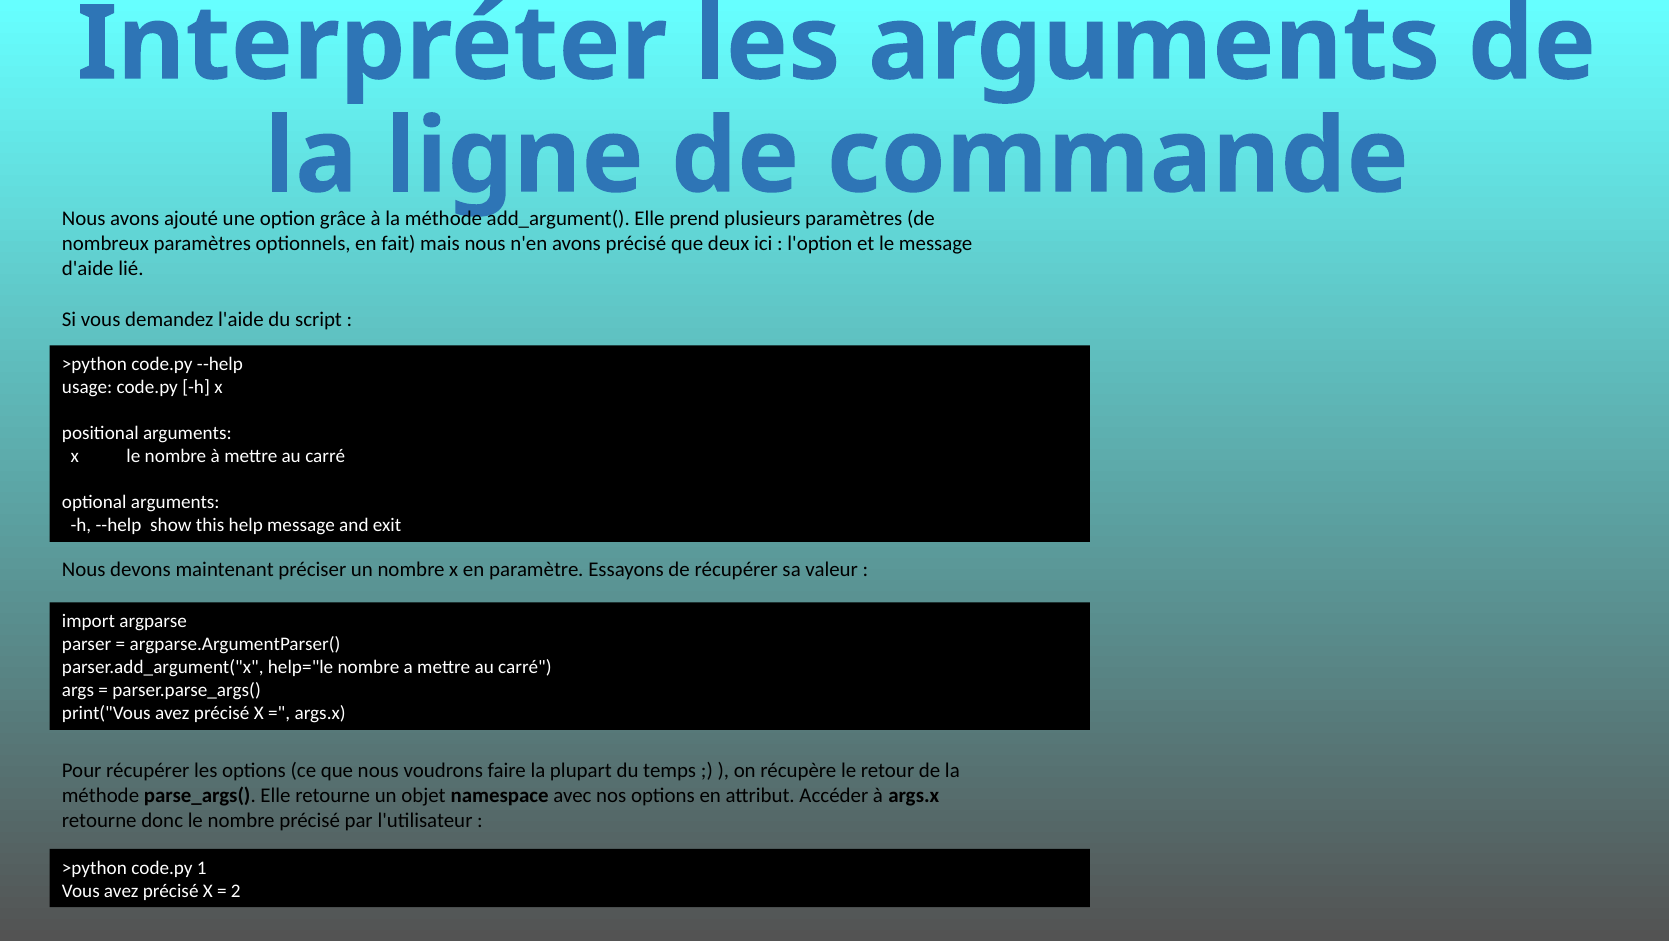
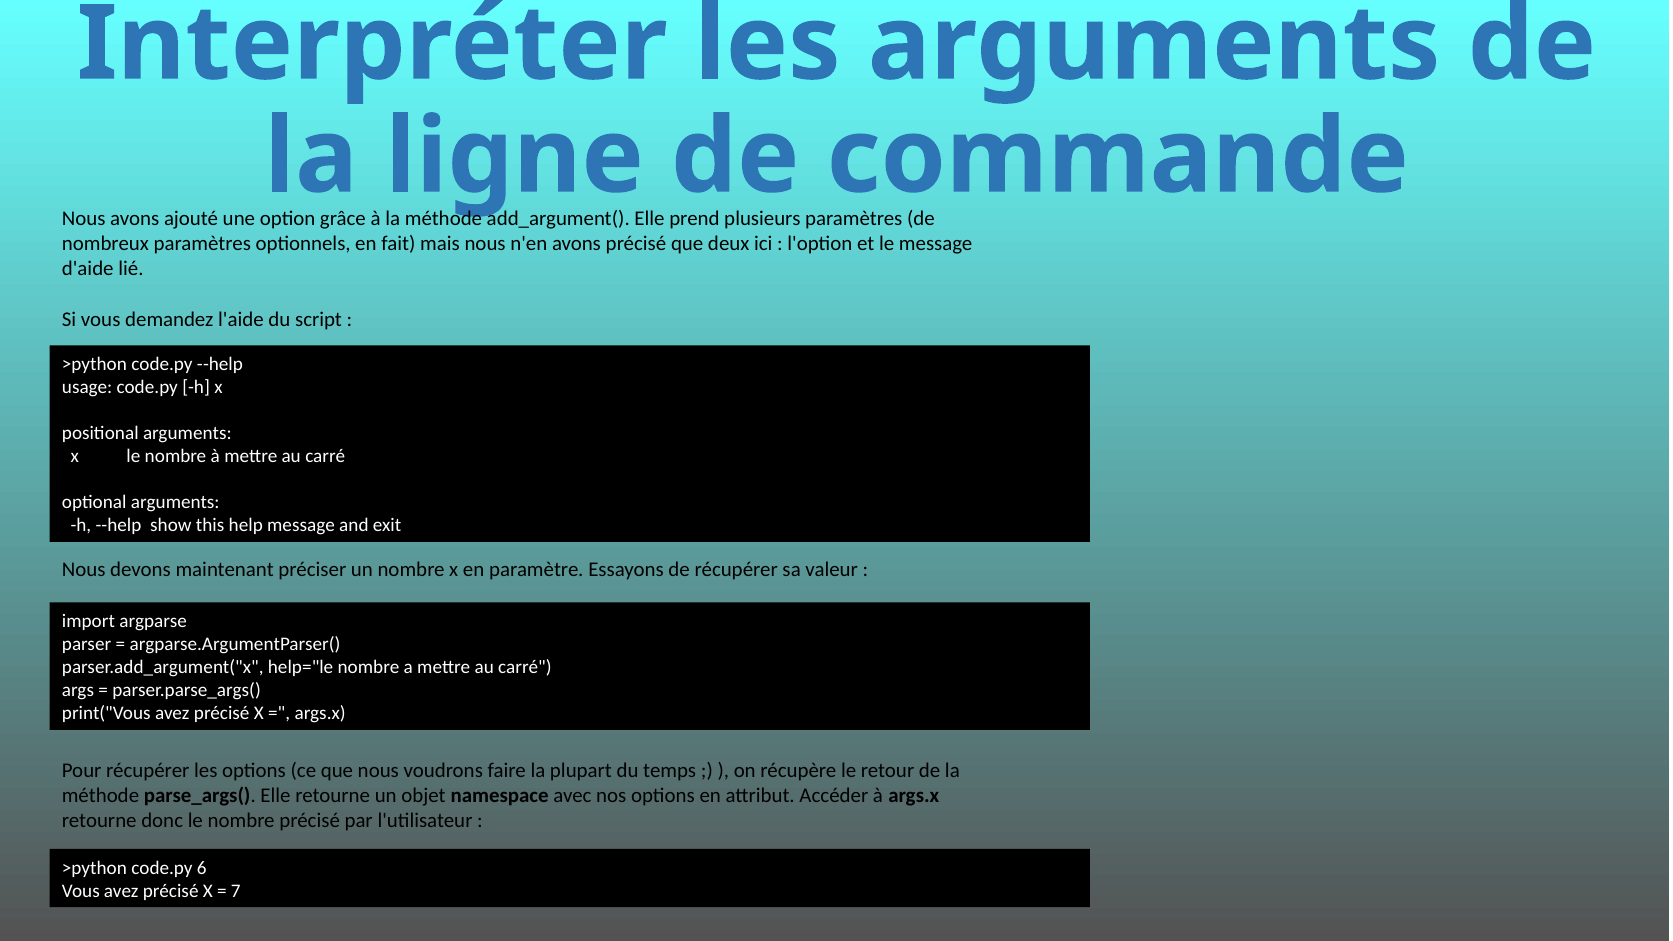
1: 1 -> 6
2: 2 -> 7
